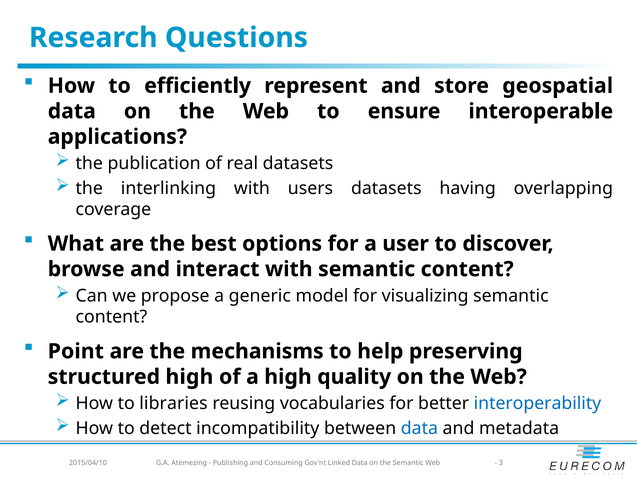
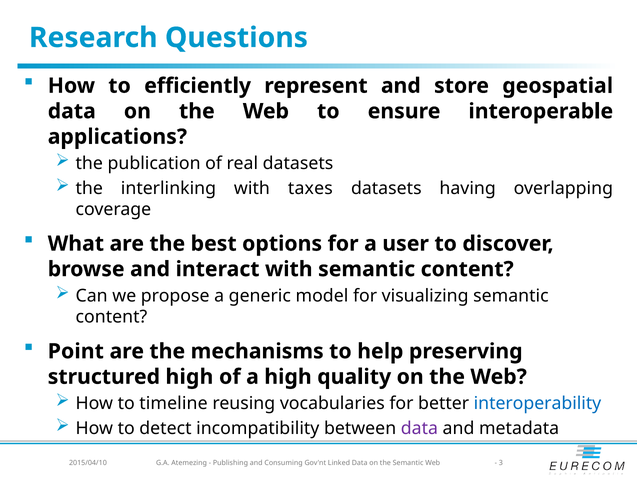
users: users -> taxes
libraries: libraries -> timeline
data at (419, 428) colour: blue -> purple
